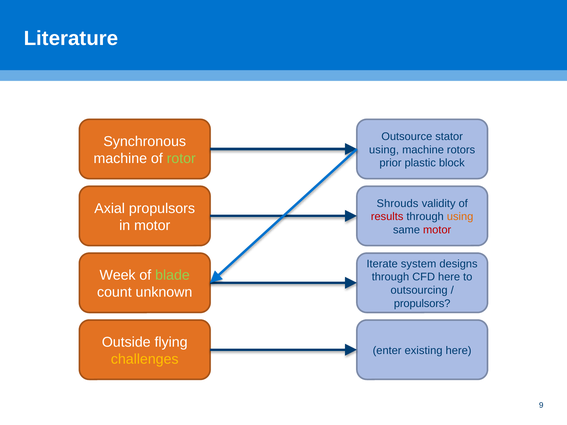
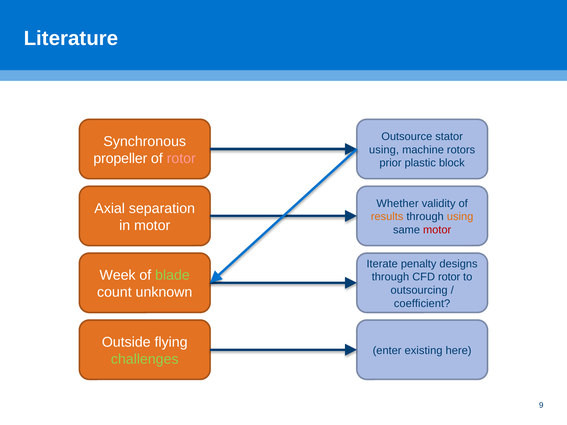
machine at (120, 159): machine -> propeller
rotor at (181, 159) colour: light green -> pink
Shrouds: Shrouds -> Whether
Axial propulsors: propulsors -> separation
results colour: red -> orange
system: system -> penalty
CFD here: here -> rotor
propulsors at (422, 304): propulsors -> coefficient
challenges colour: yellow -> light green
